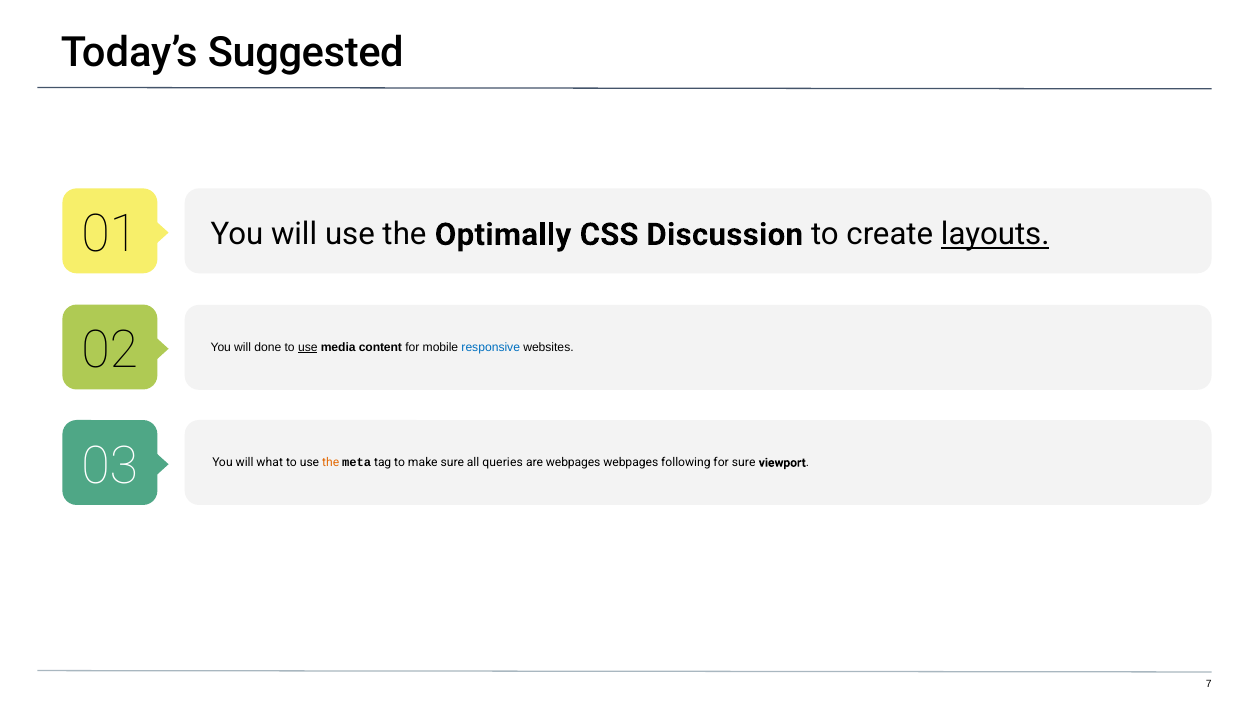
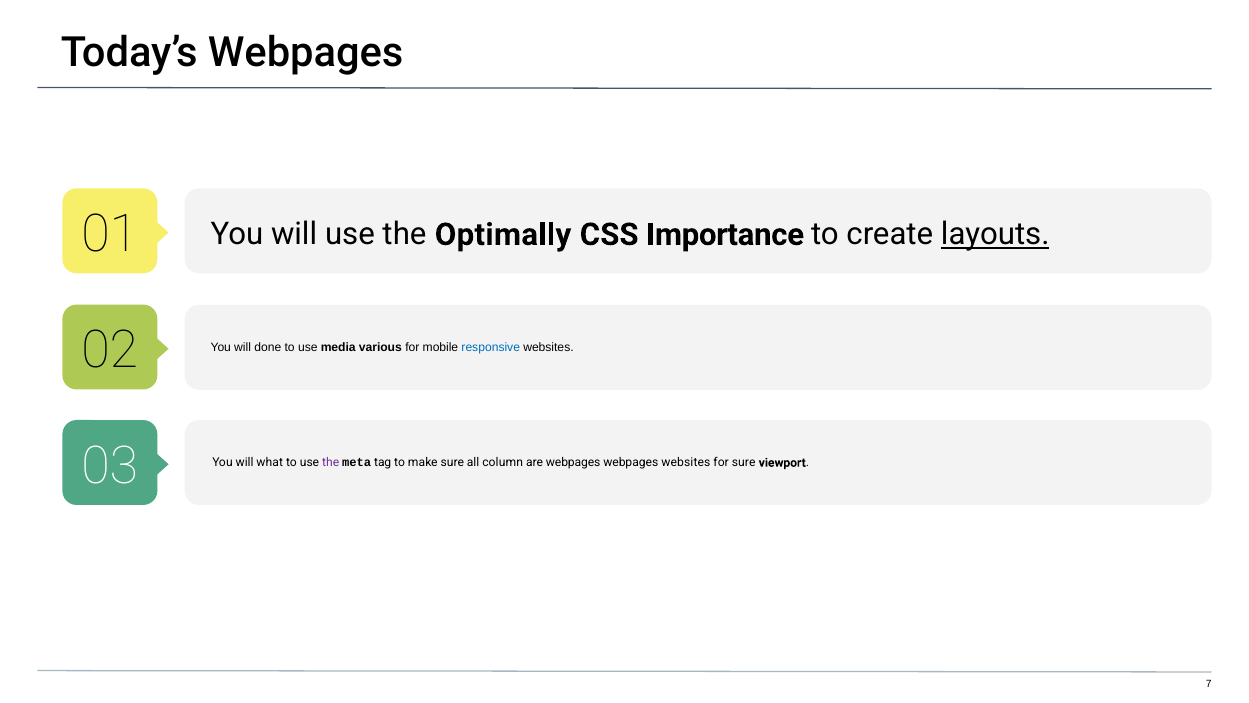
Today’s Suggested: Suggested -> Webpages
Discussion: Discussion -> Importance
use at (308, 347) underline: present -> none
content: content -> various
the at (331, 462) colour: orange -> purple
queries: queries -> column
webpages following: following -> websites
